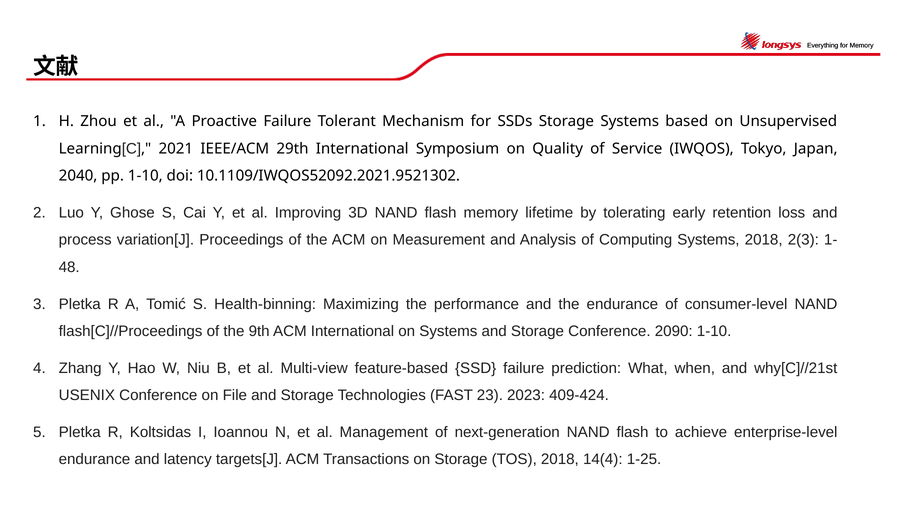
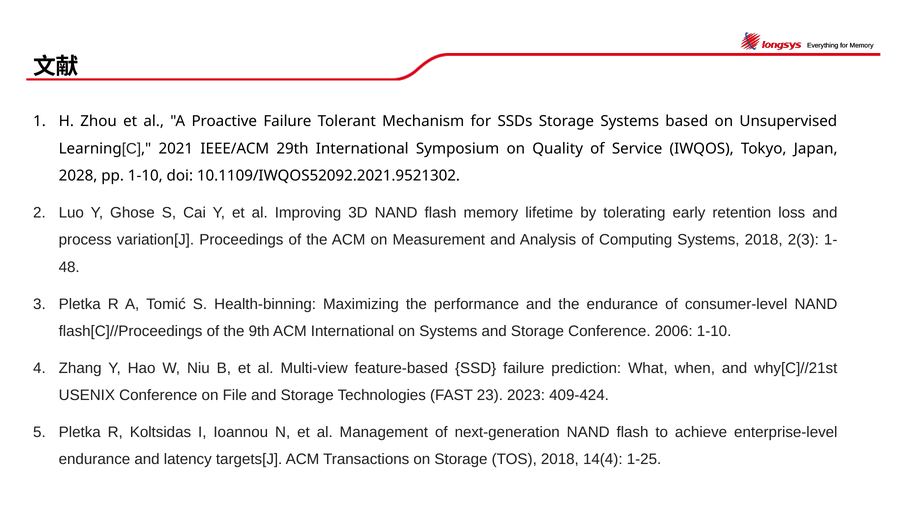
2040: 2040 -> 2028
2090: 2090 -> 2006
